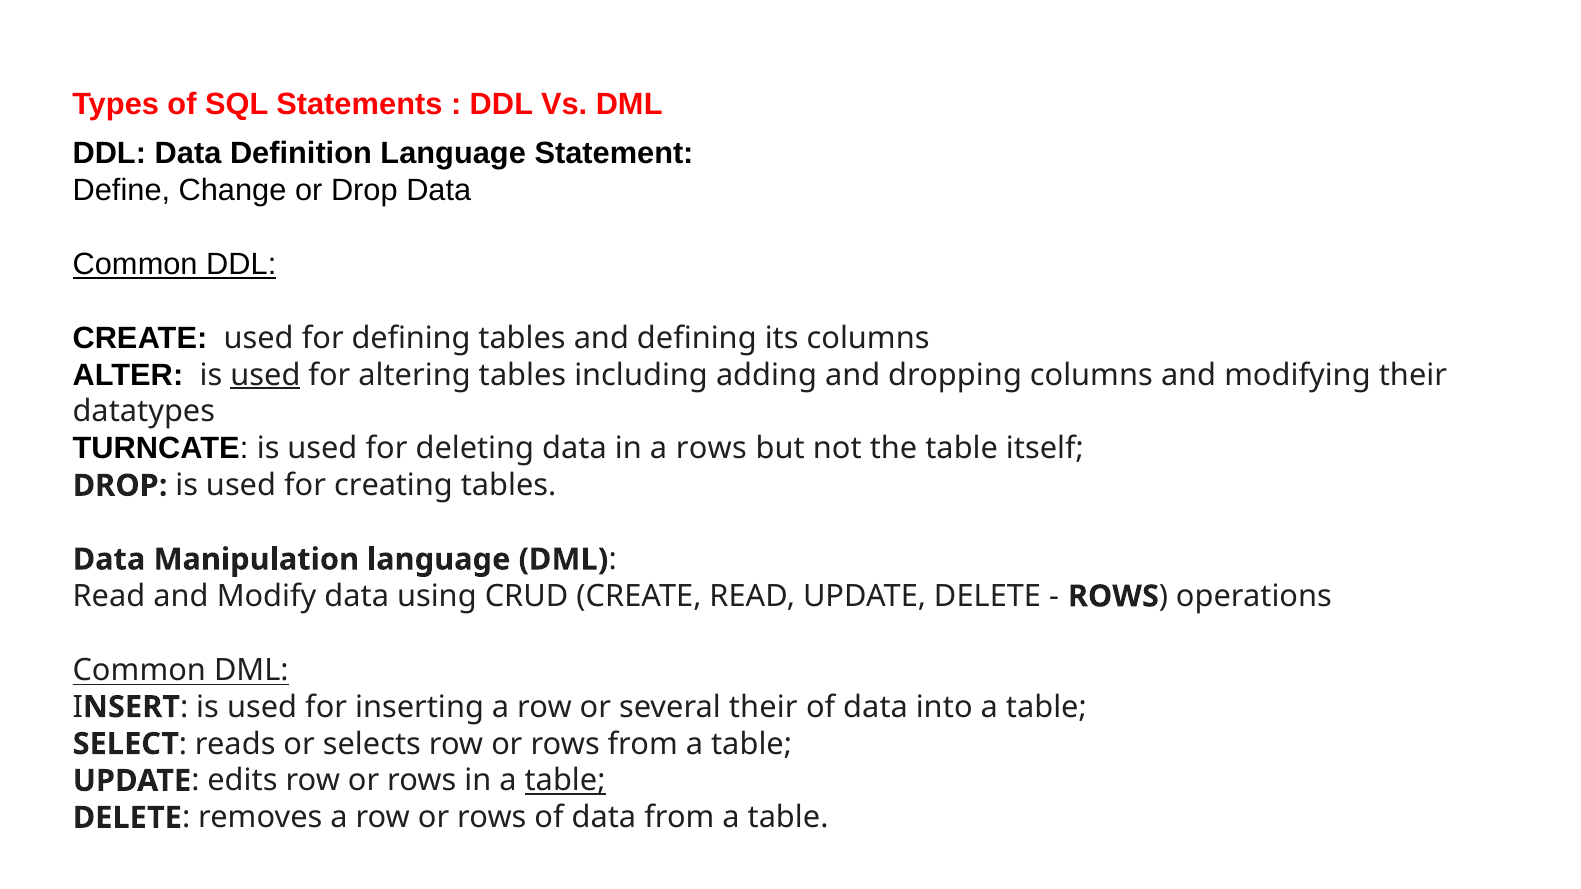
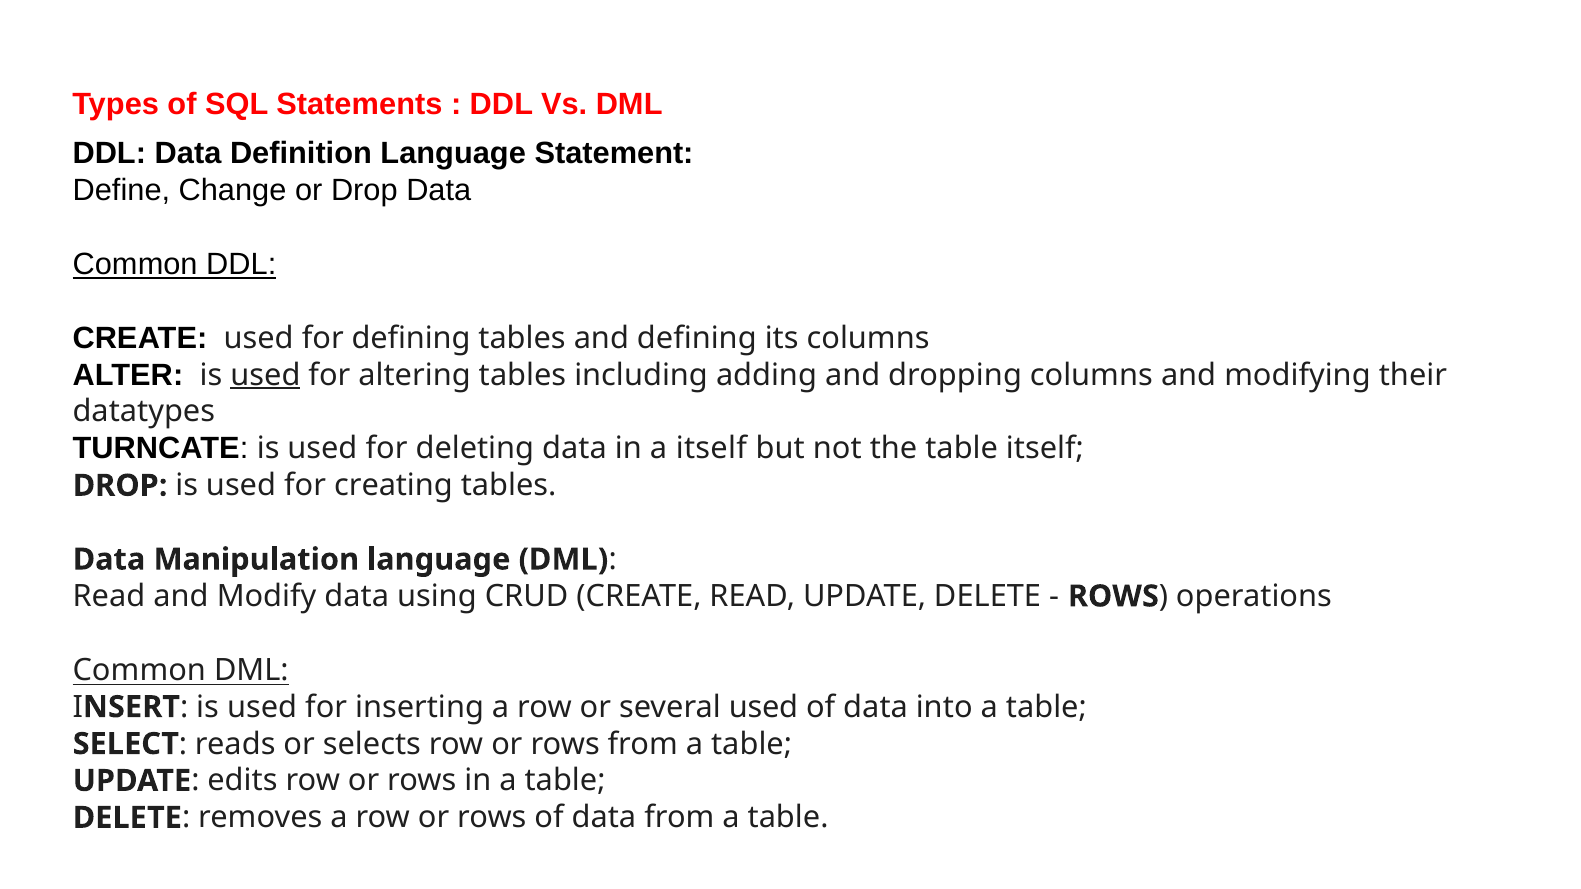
a rows: rows -> itself
several their: their -> used
table at (565, 781) underline: present -> none
